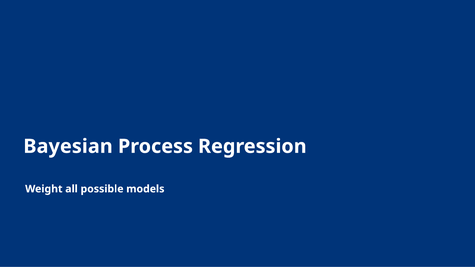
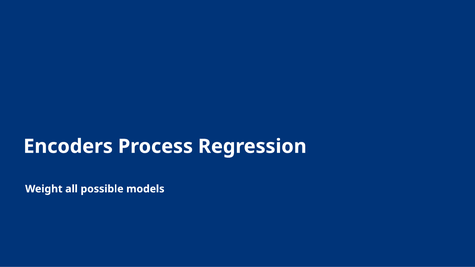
Bayesian: Bayesian -> Encoders
